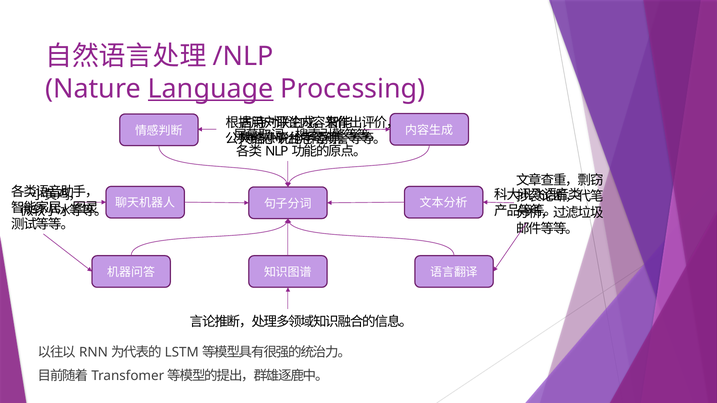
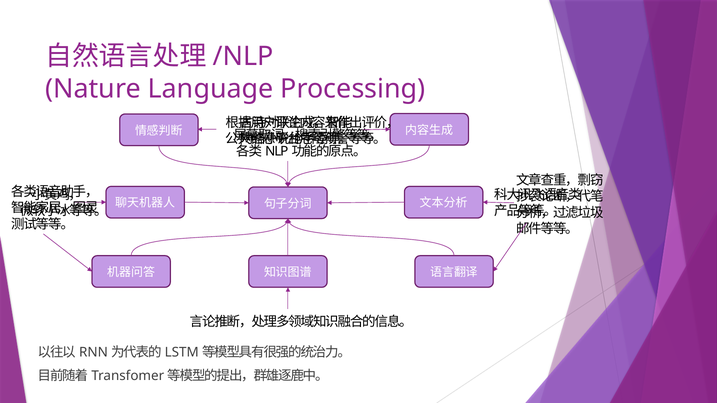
Language underline: present -> none
